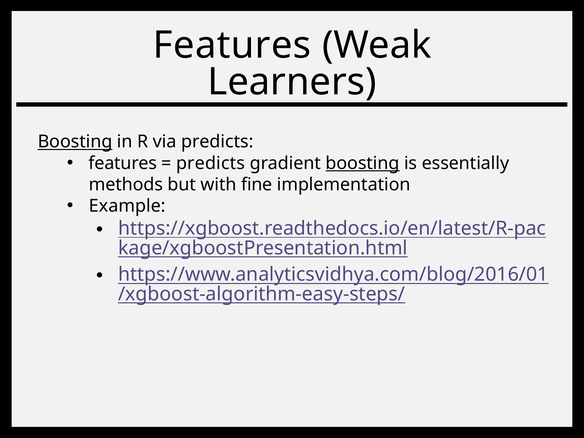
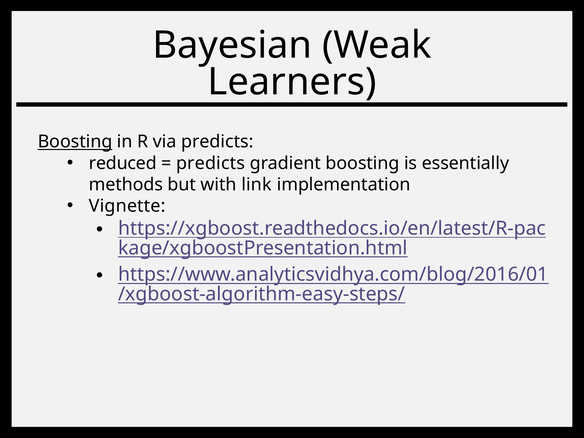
Features at (232, 45): Features -> Bayesian
features at (123, 163): features -> reduced
boosting at (363, 163) underline: present -> none
fine: fine -> link
Example: Example -> Vignette
